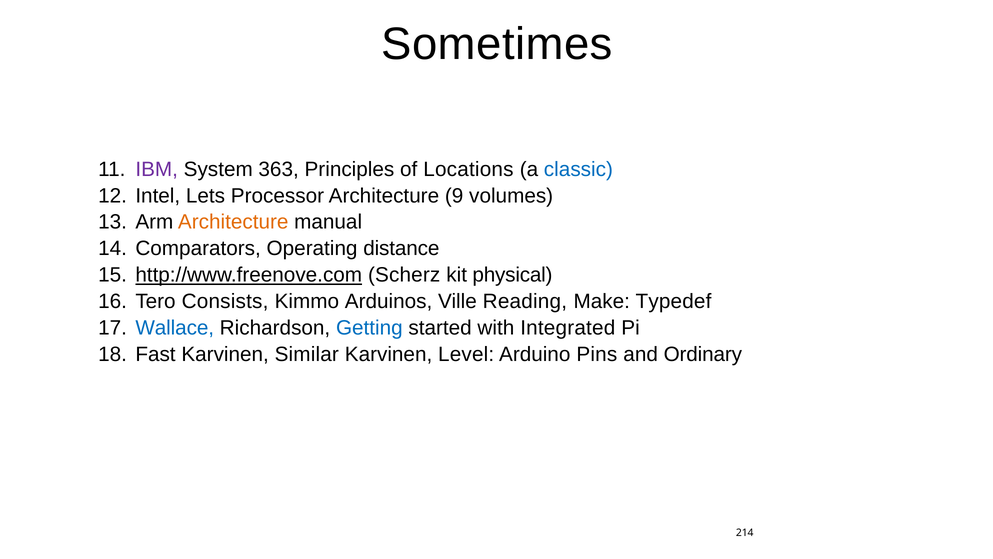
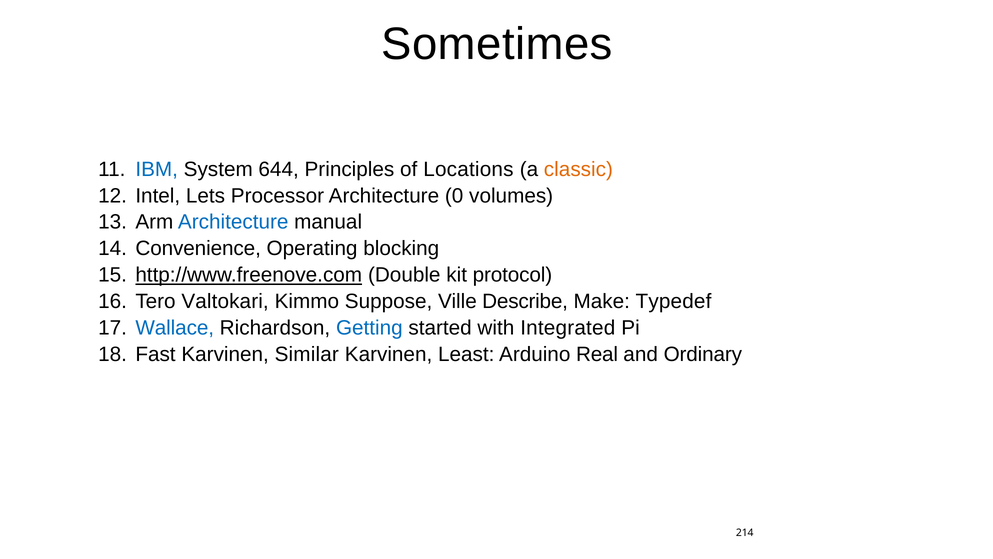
IBM colour: purple -> blue
363: 363 -> 644
classic colour: blue -> orange
9: 9 -> 0
Architecture at (233, 222) colour: orange -> blue
Comparators: Comparators -> Convenience
distance: distance -> blocking
Scherz: Scherz -> Double
physical: physical -> protocol
Consists: Consists -> Valtokari
Arduinos: Arduinos -> Suppose
Reading: Reading -> Describe
Level: Level -> Least
Pins: Pins -> Real
